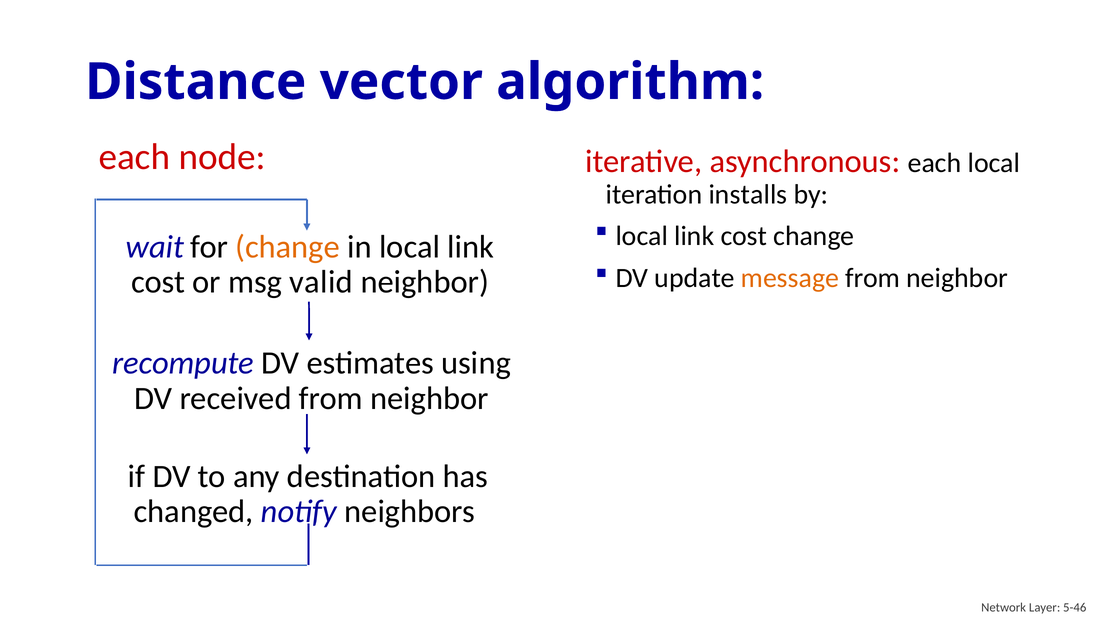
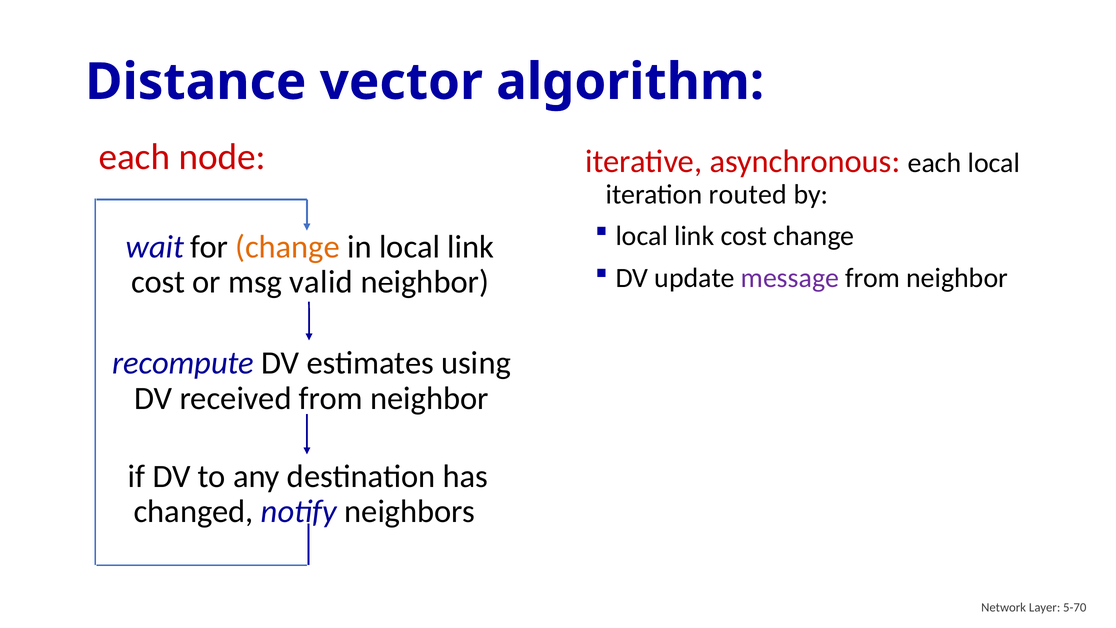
installs: installs -> routed
message colour: orange -> purple
5-46: 5-46 -> 5-70
